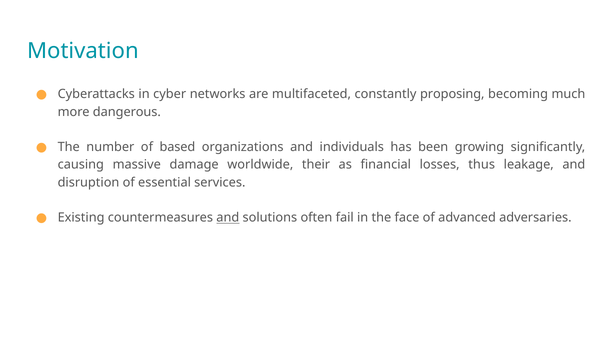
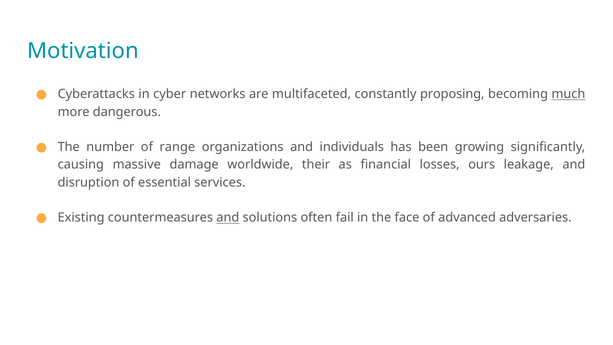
much underline: none -> present
based: based -> range
thus: thus -> ours
